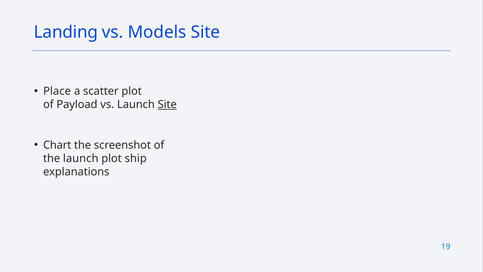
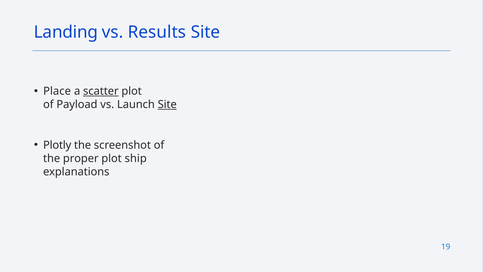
Models: Models -> Results
scatter underline: none -> present
Chart: Chart -> Plotly
the launch: launch -> proper
